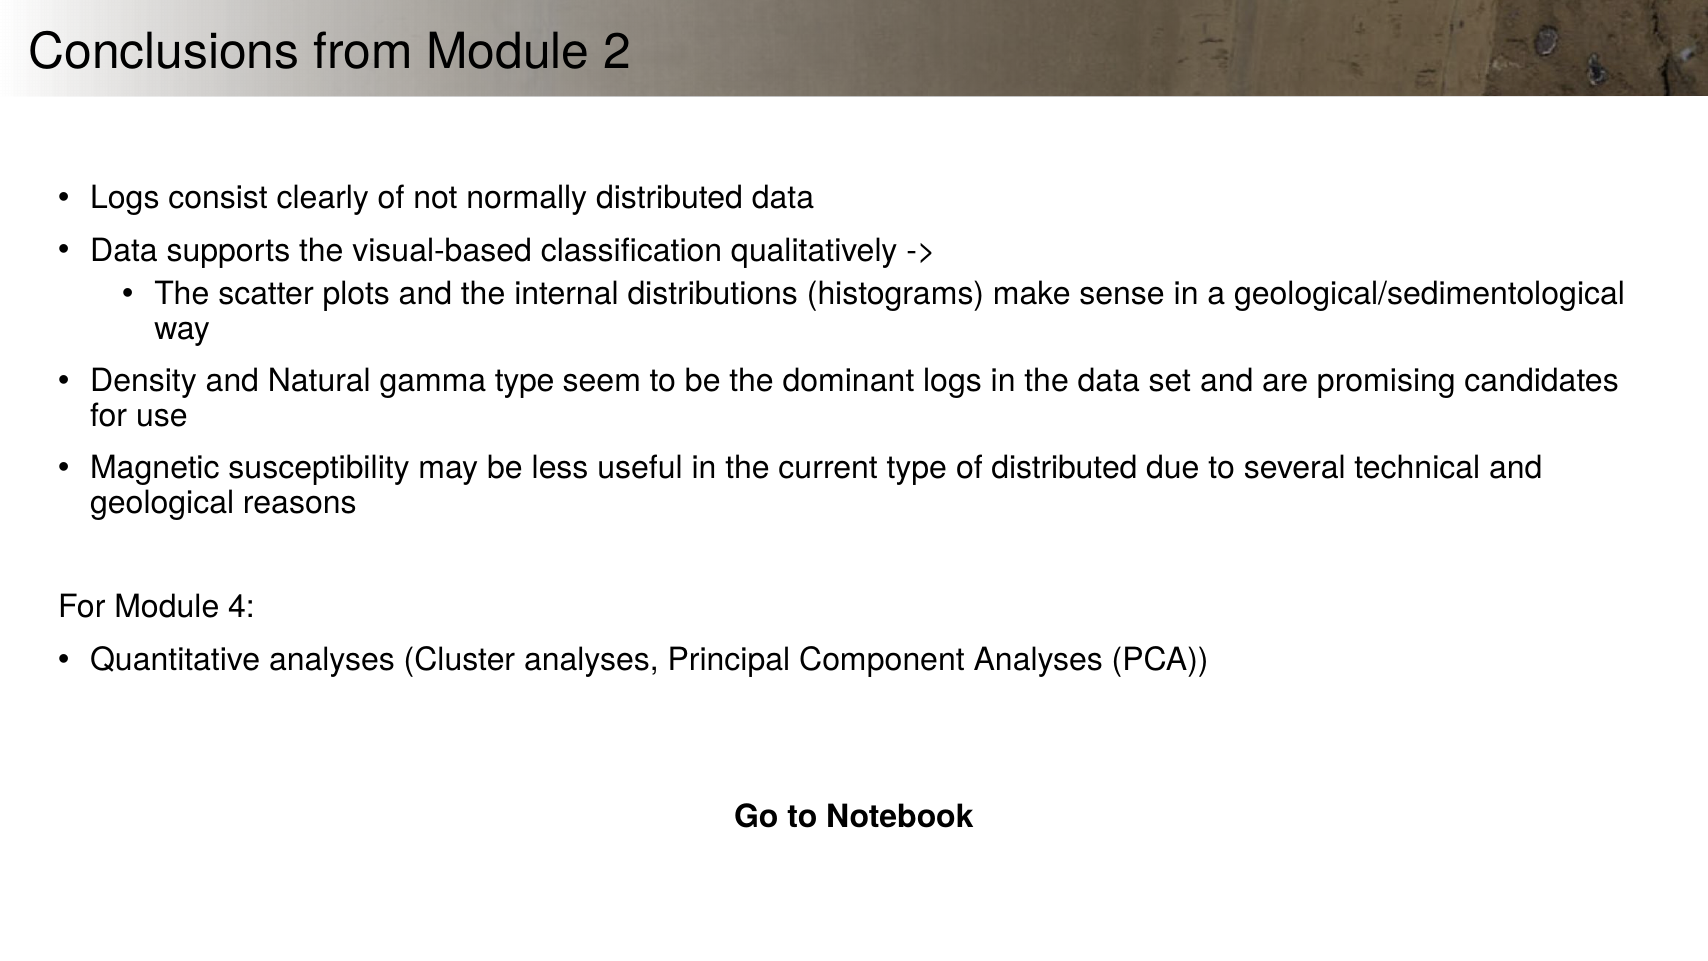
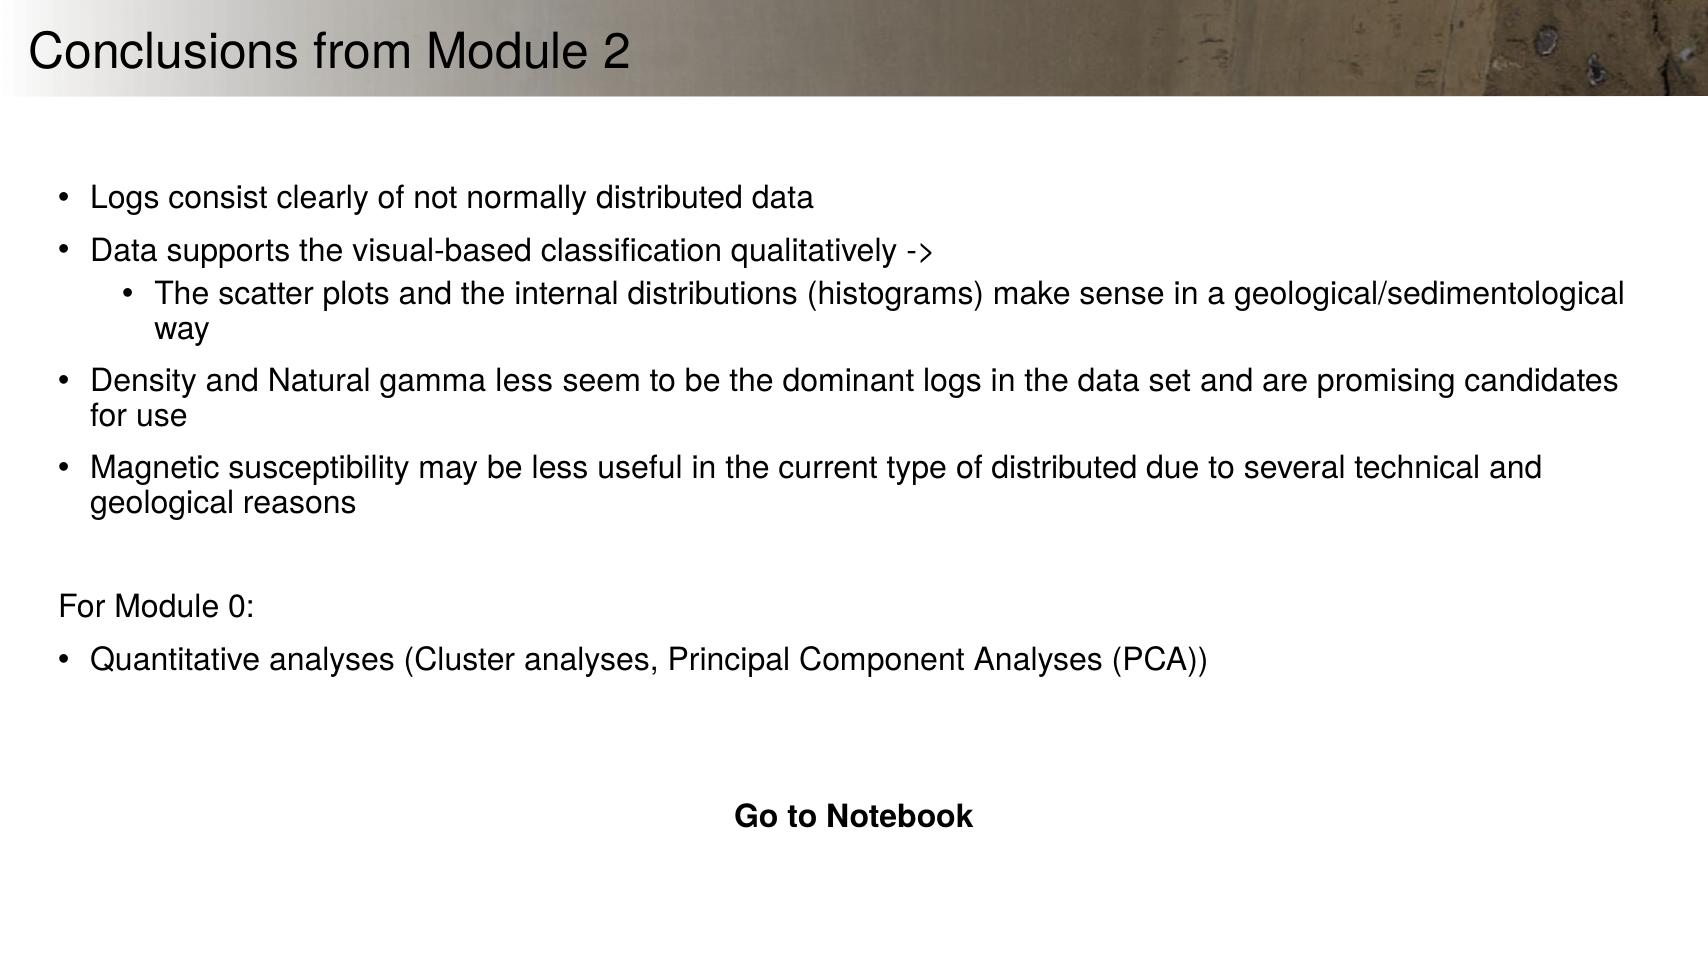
gamma type: type -> less
4: 4 -> 0
